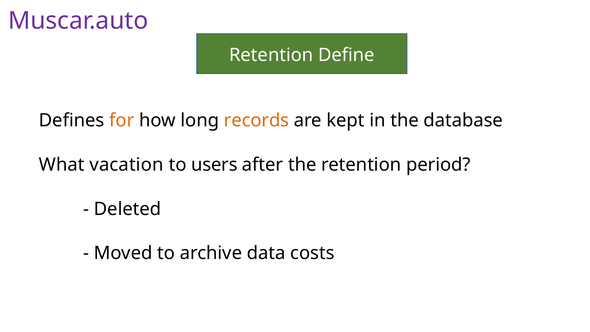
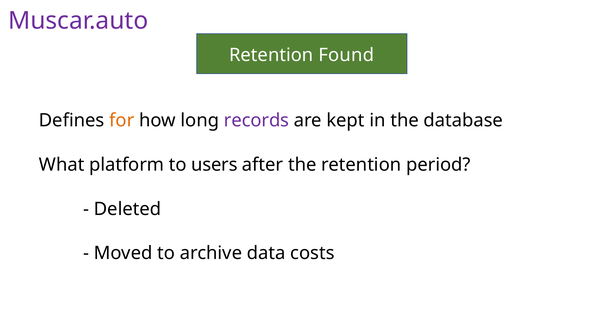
Define: Define -> Found
records colour: orange -> purple
vacation: vacation -> platform
